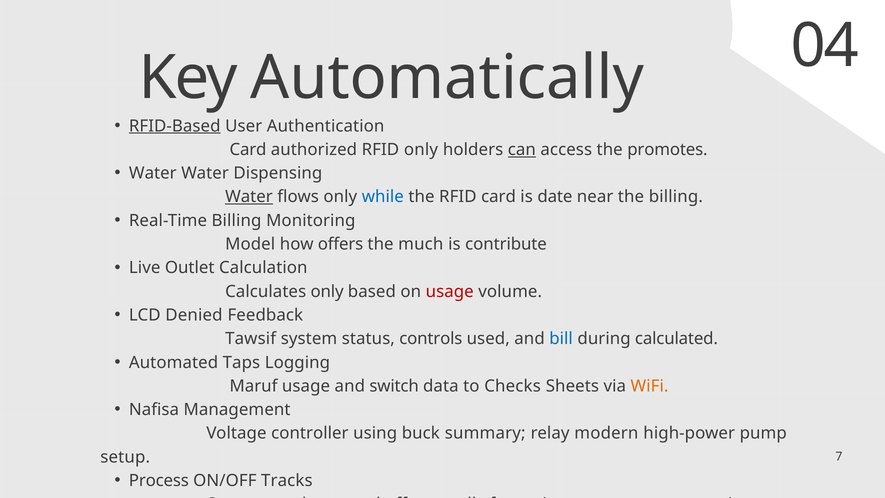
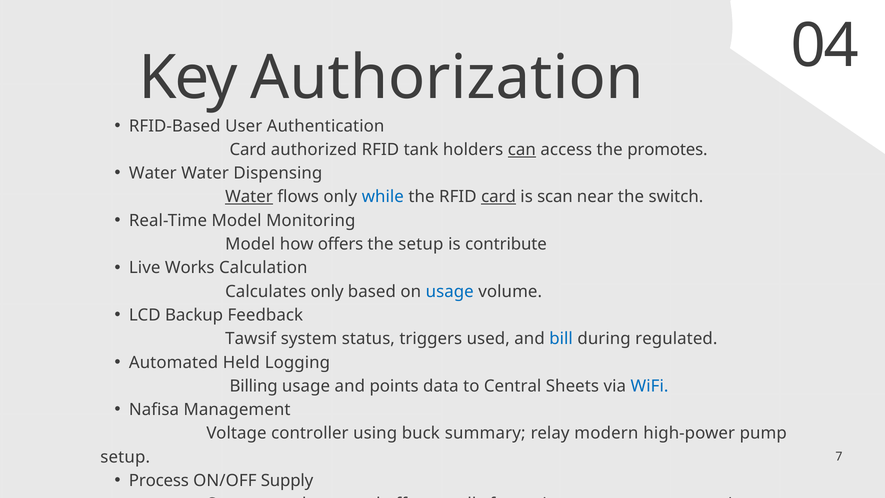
Automatically: Automatically -> Authorization
RFID-Based underline: present -> none
RFID only: only -> tank
card at (499, 197) underline: none -> present
date: date -> scan
the billing: billing -> switch
Real-Time Billing: Billing -> Model
the much: much -> setup
Outlet: Outlet -> Works
usage at (450, 291) colour: red -> blue
Denied: Denied -> Backup
controls: controls -> triggers
calculated: calculated -> regulated
Taps: Taps -> Held
Maruf: Maruf -> Billing
switch: switch -> points
Checks: Checks -> Central
WiFi colour: orange -> blue
Tracks: Tracks -> Supply
